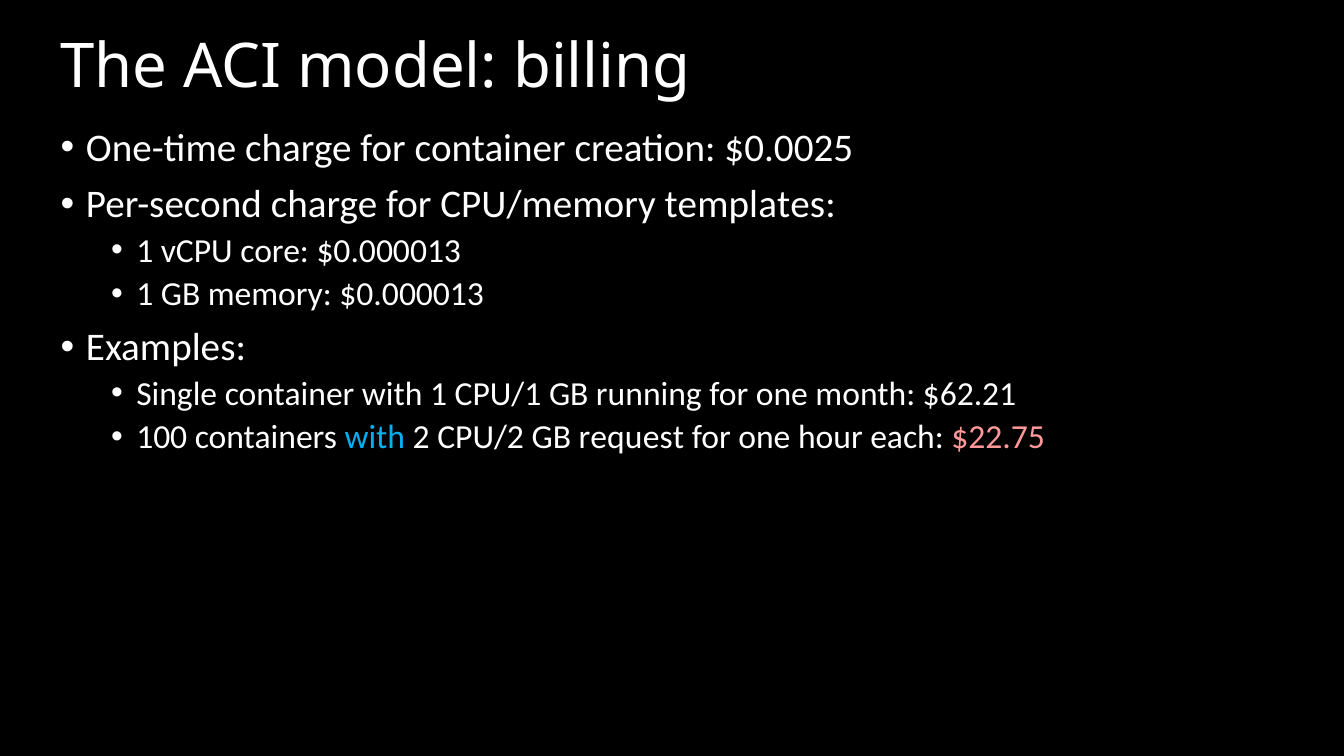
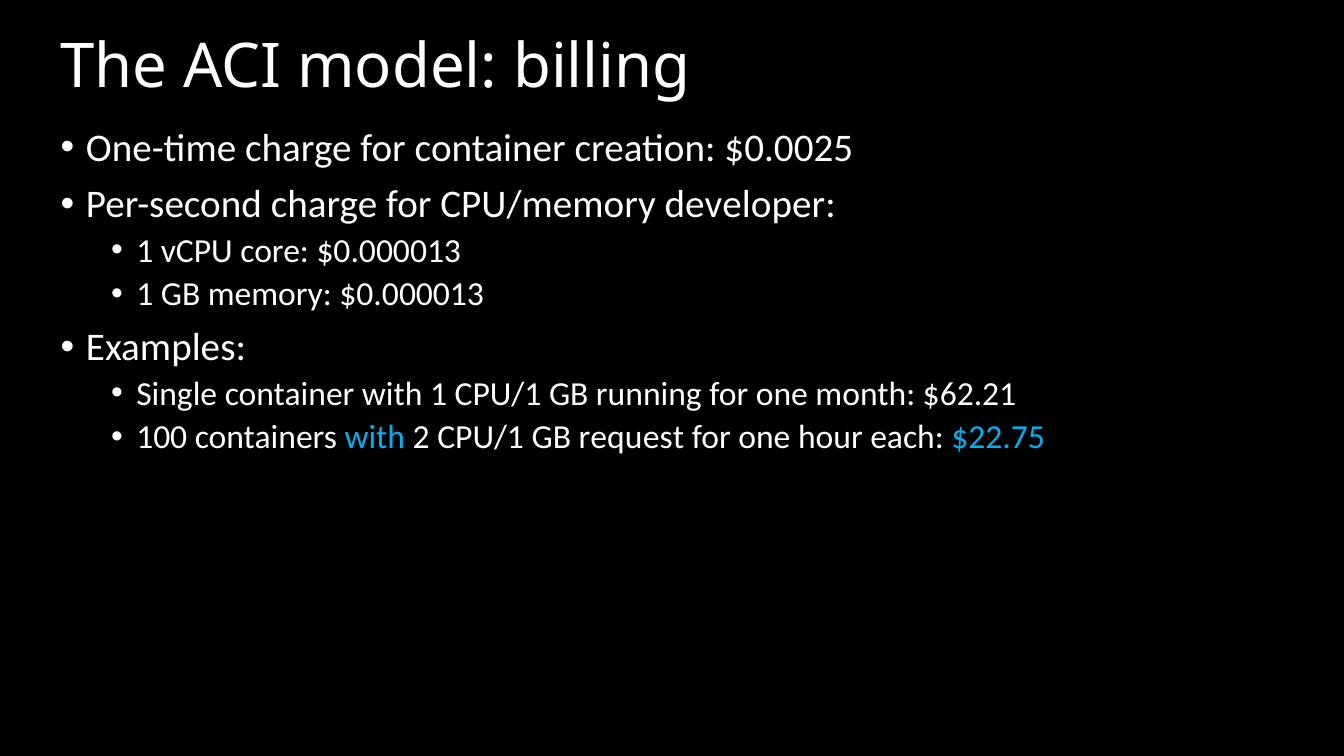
templates: templates -> developer
2 CPU/2: CPU/2 -> CPU/1
$22.75 colour: pink -> light blue
